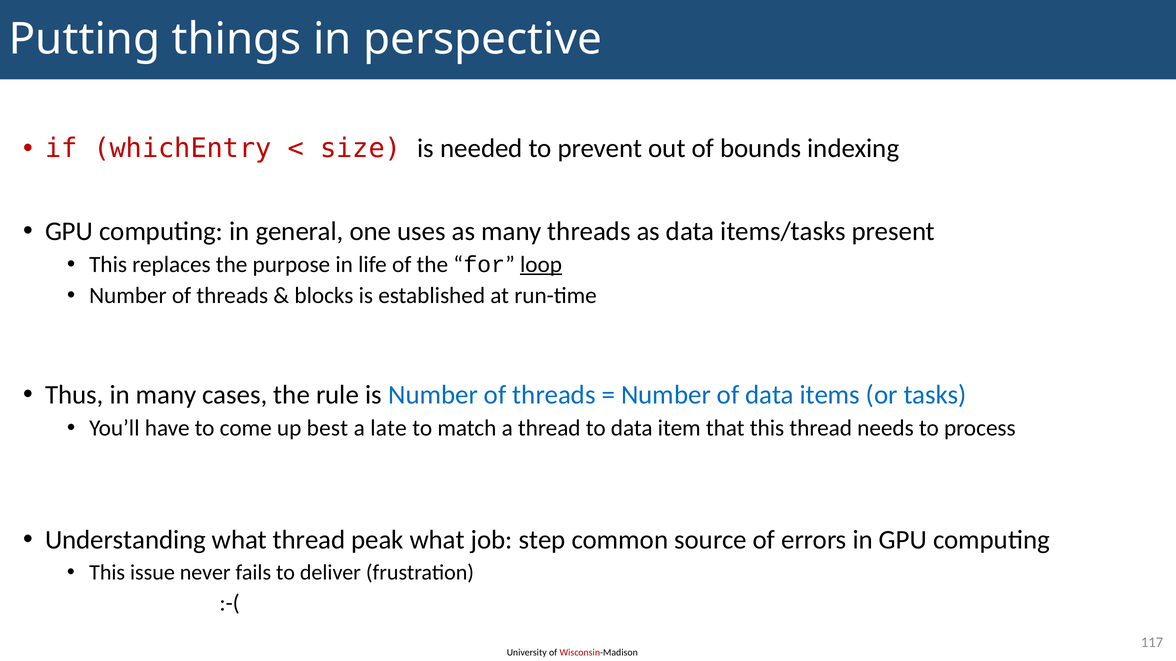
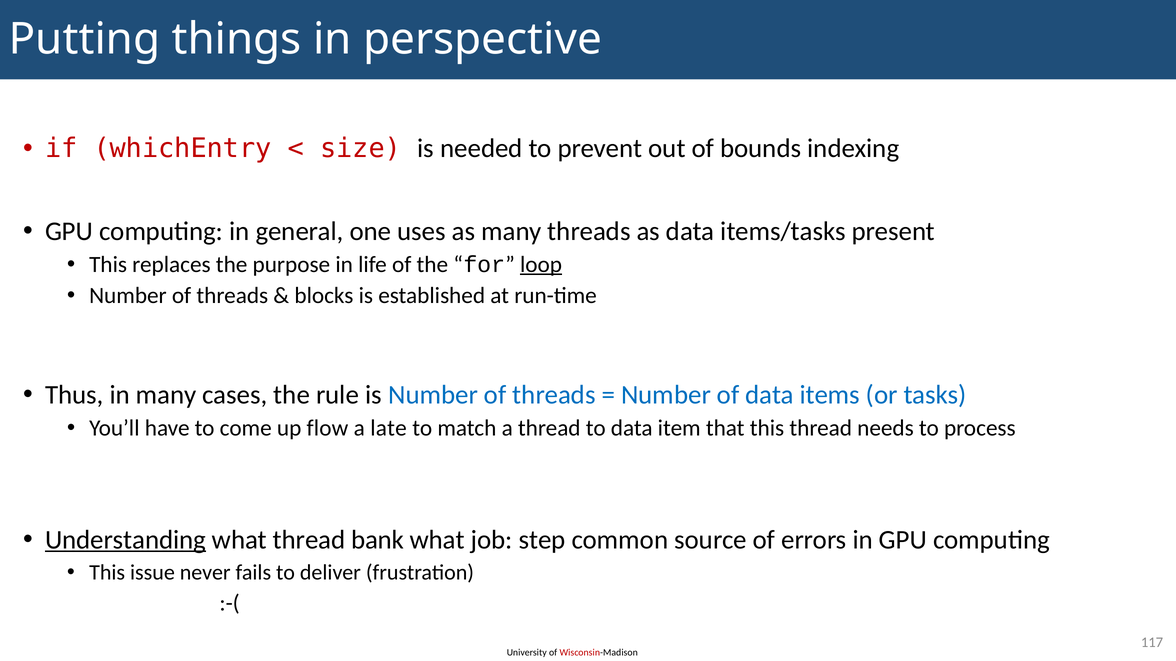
best: best -> flow
Understanding underline: none -> present
peak: peak -> bank
